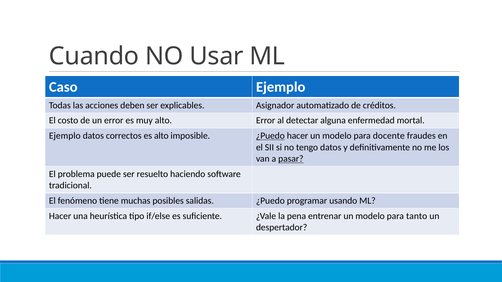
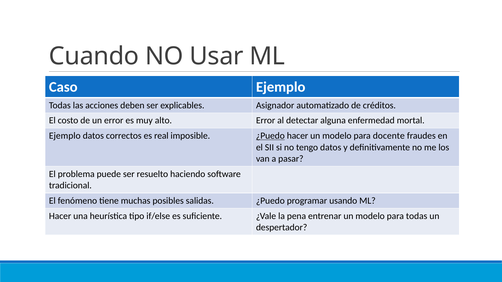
es alto: alto -> real
pasar underline: present -> none
para tanto: tanto -> todas
